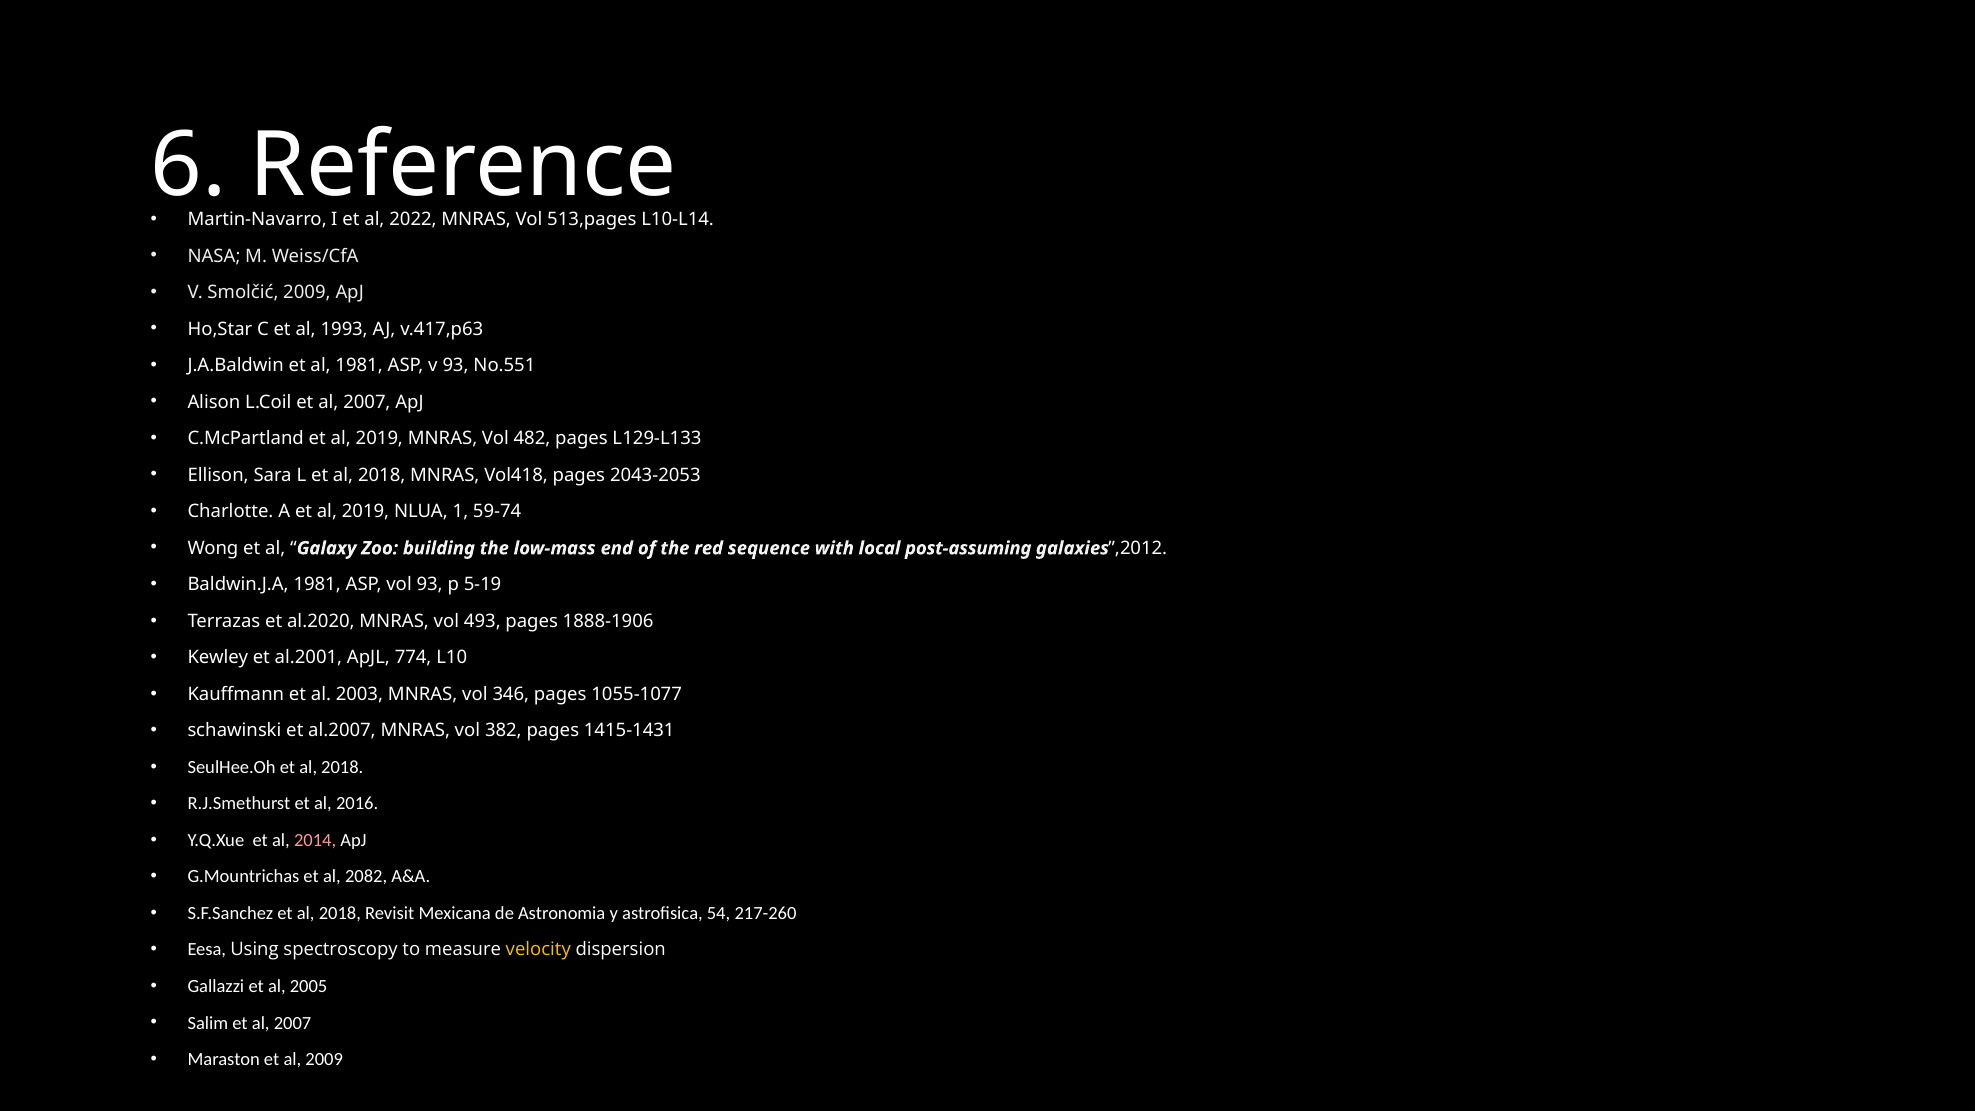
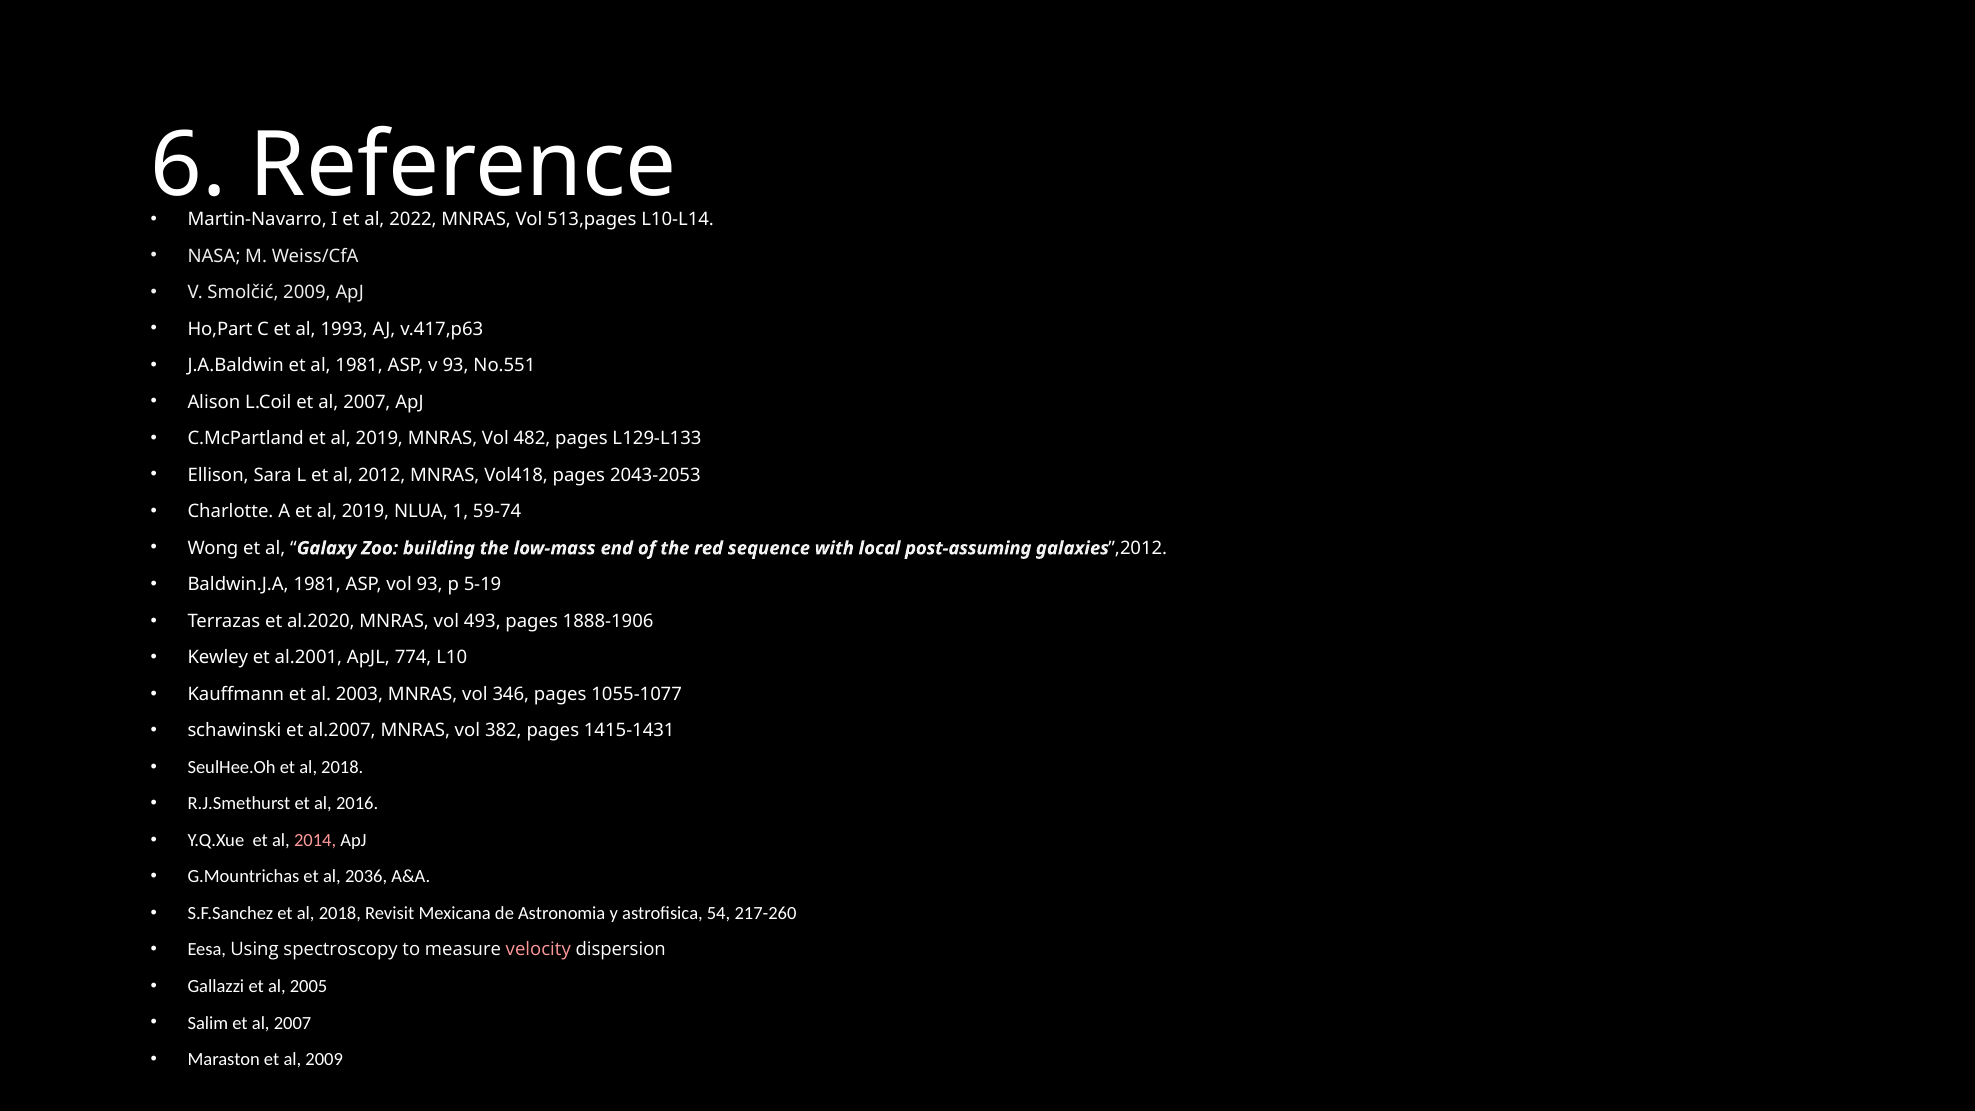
Ho,Star: Ho,Star -> Ho,Part
L et al 2018: 2018 -> 2012
2082: 2082 -> 2036
velocity colour: yellow -> pink
